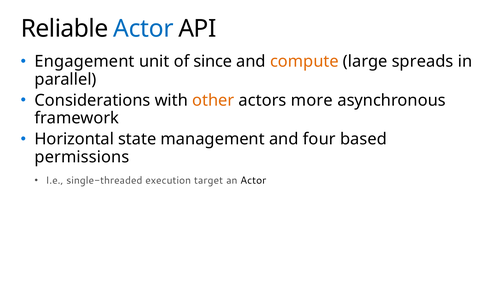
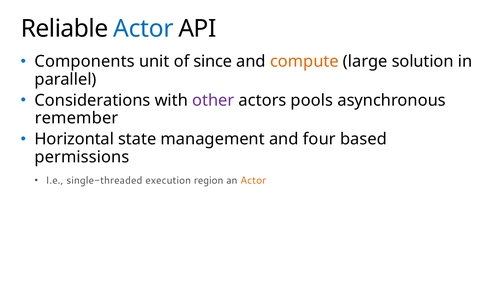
Engagement: Engagement -> Components
spreads: spreads -> solution
other colour: orange -> purple
more: more -> pools
framework: framework -> remember
target: target -> region
Actor at (253, 180) colour: black -> orange
